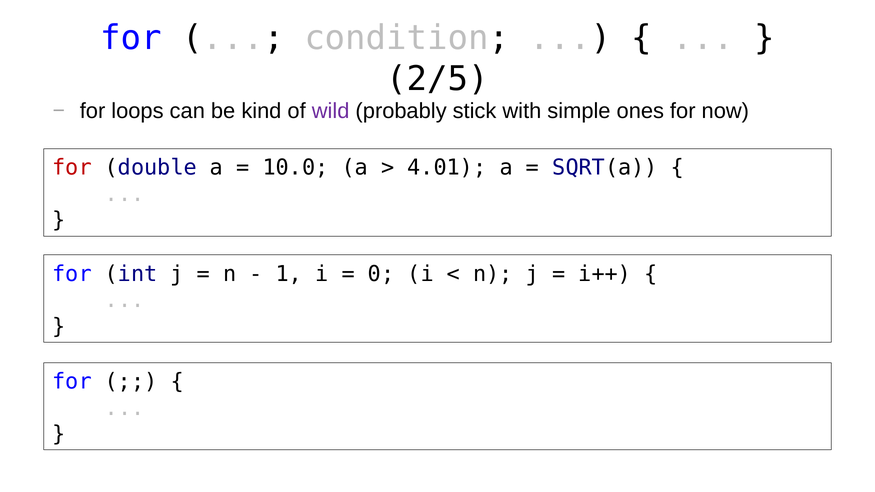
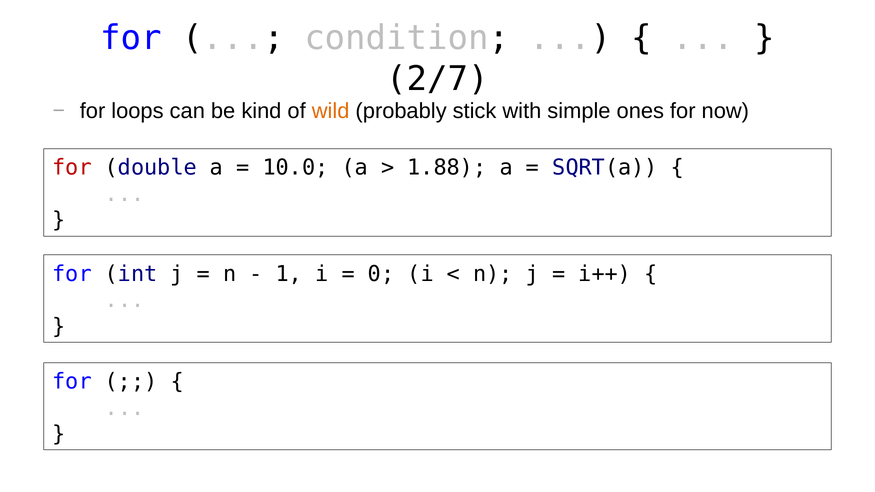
2/5: 2/5 -> 2/7
wild colour: purple -> orange
4.01: 4.01 -> 1.88
